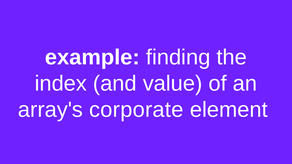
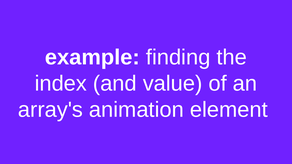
corporate: corporate -> animation
